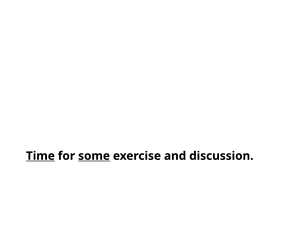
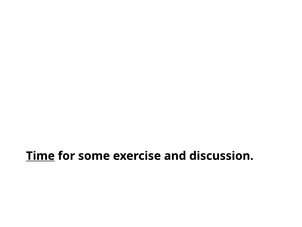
some underline: present -> none
